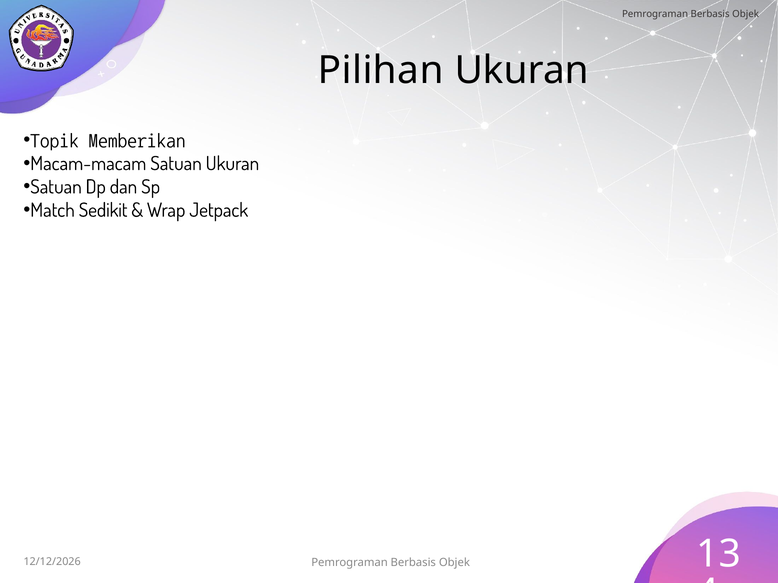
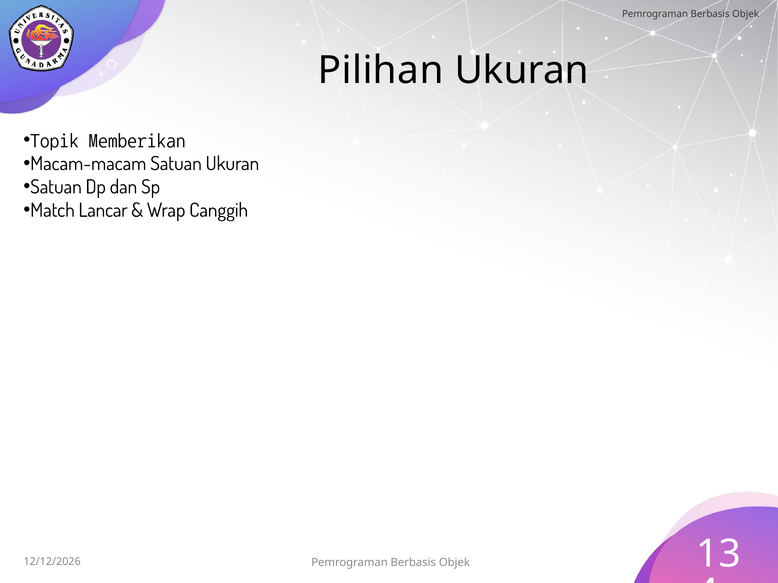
Sedikit: Sedikit -> Lancar
Jetpack: Jetpack -> Canggih
